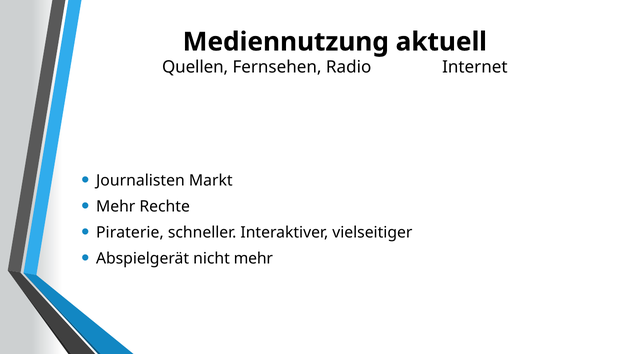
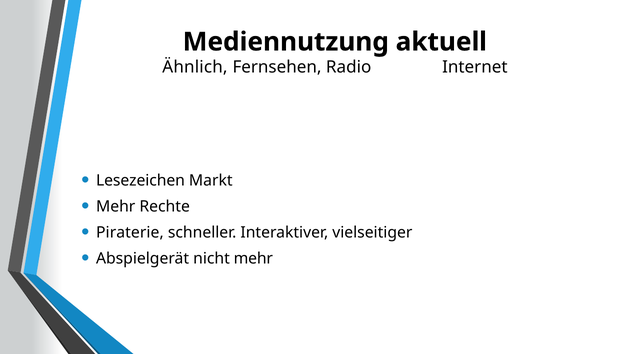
Quellen: Quellen -> Ähnlich
Journalisten: Journalisten -> Lesezeichen
